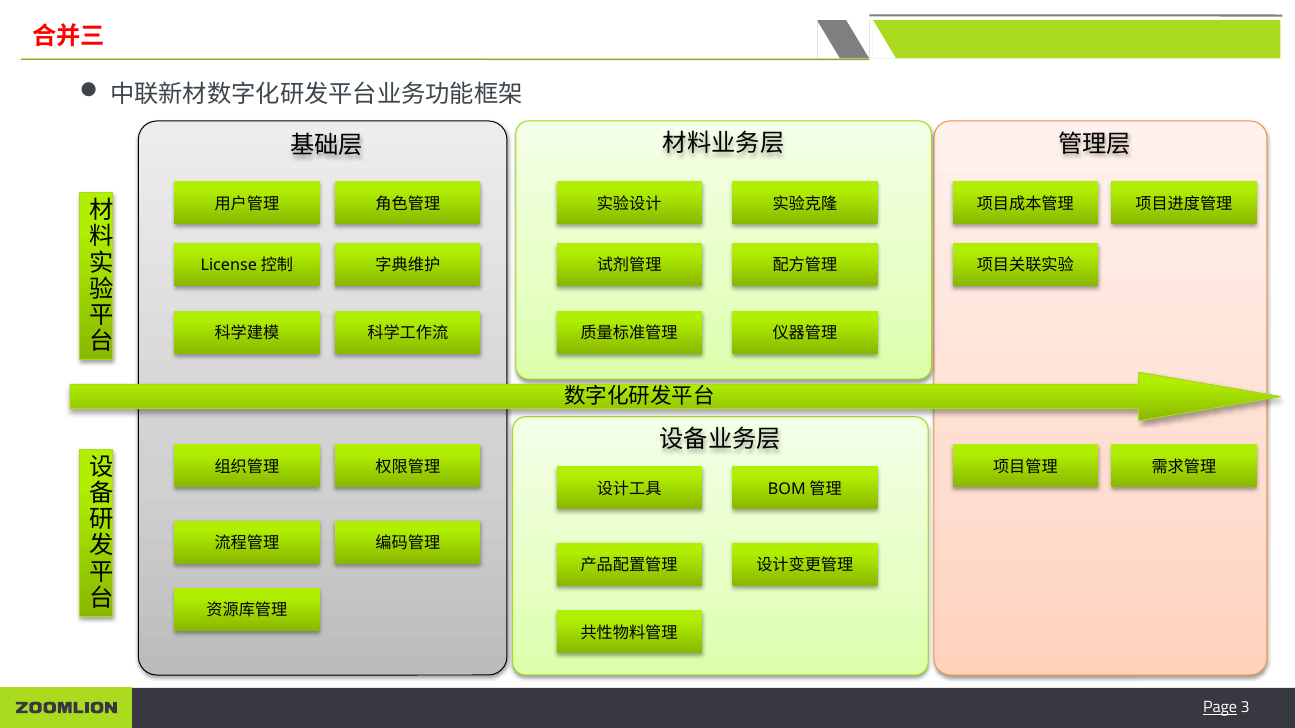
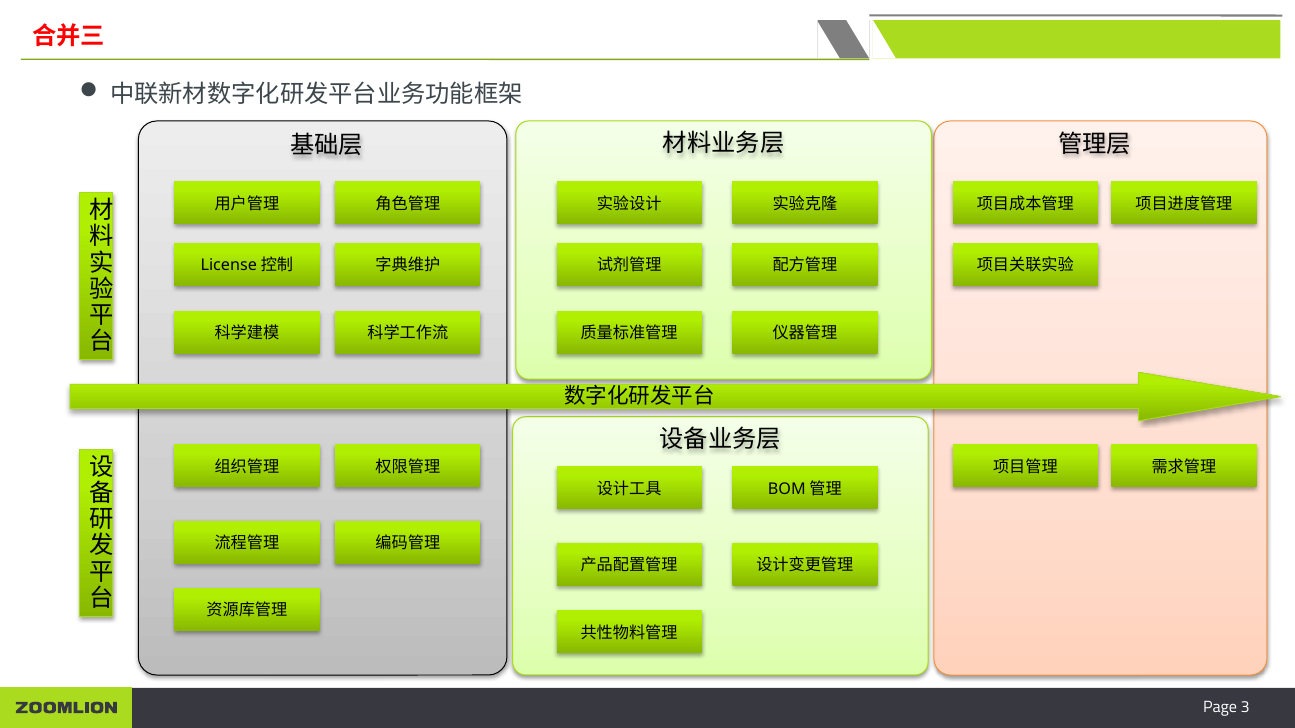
Page underline: present -> none
